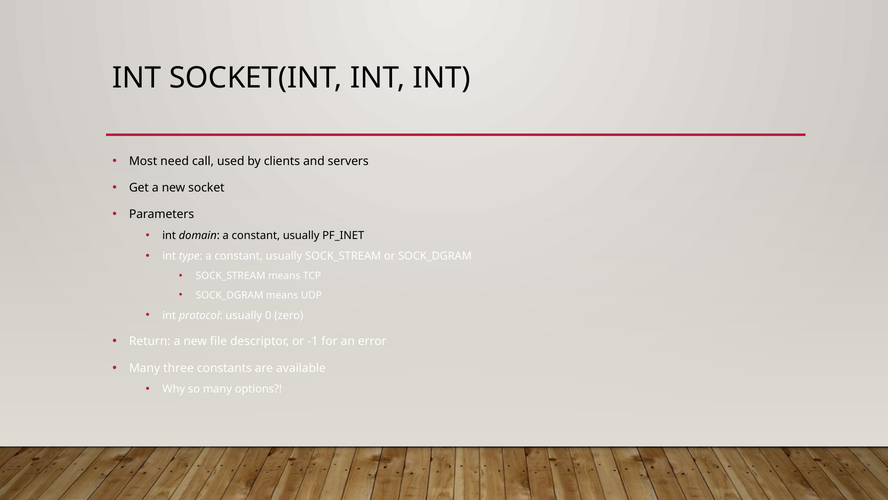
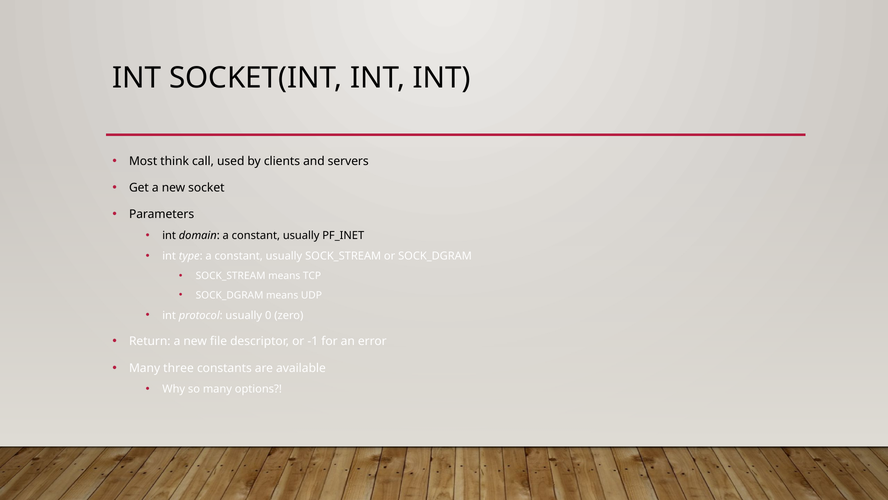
need: need -> think
